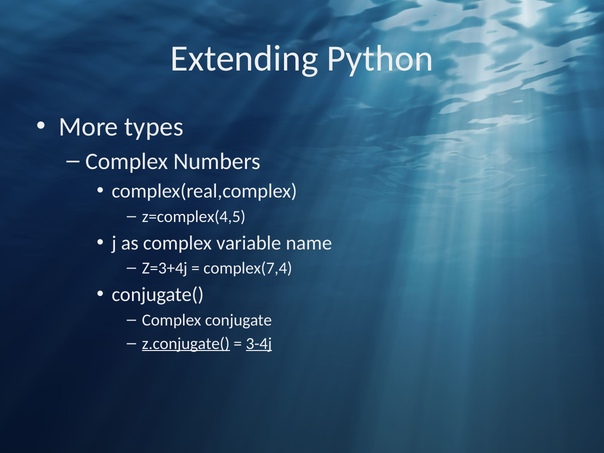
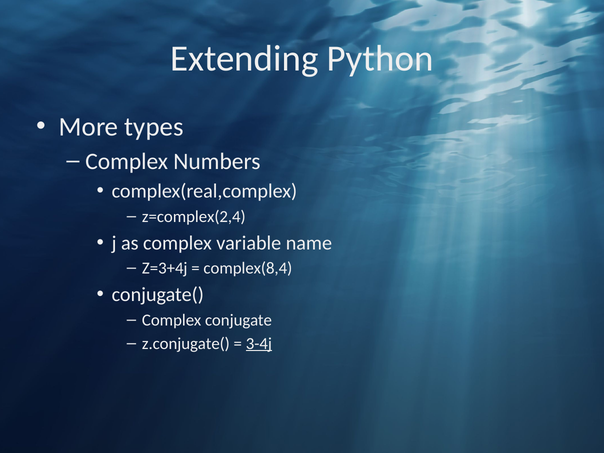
z=complex(4,5: z=complex(4,5 -> z=complex(2,4
complex(7,4: complex(7,4 -> complex(8,4
z.conjugate( underline: present -> none
